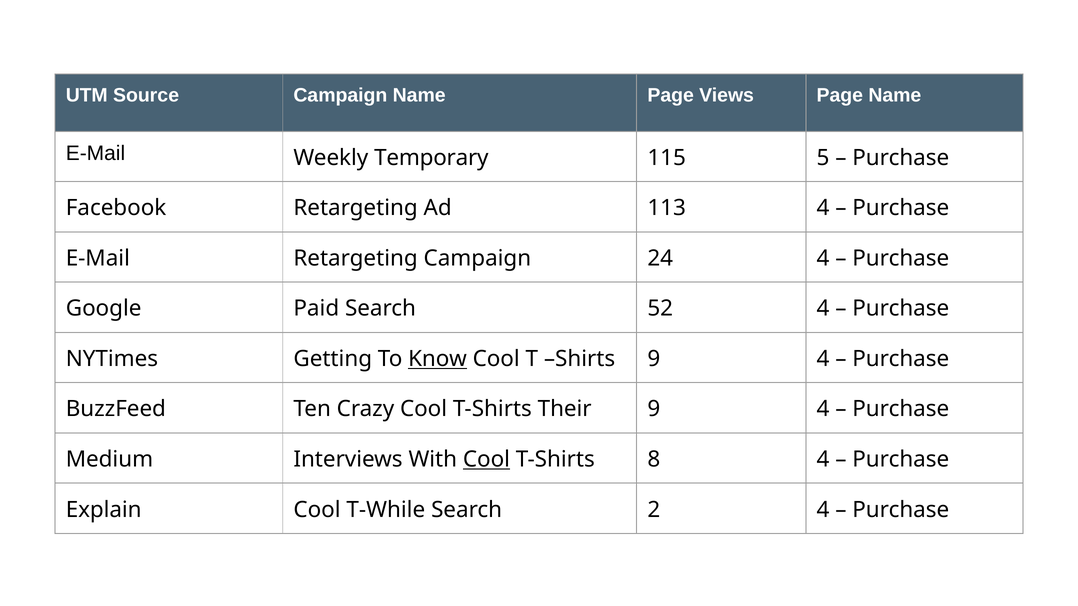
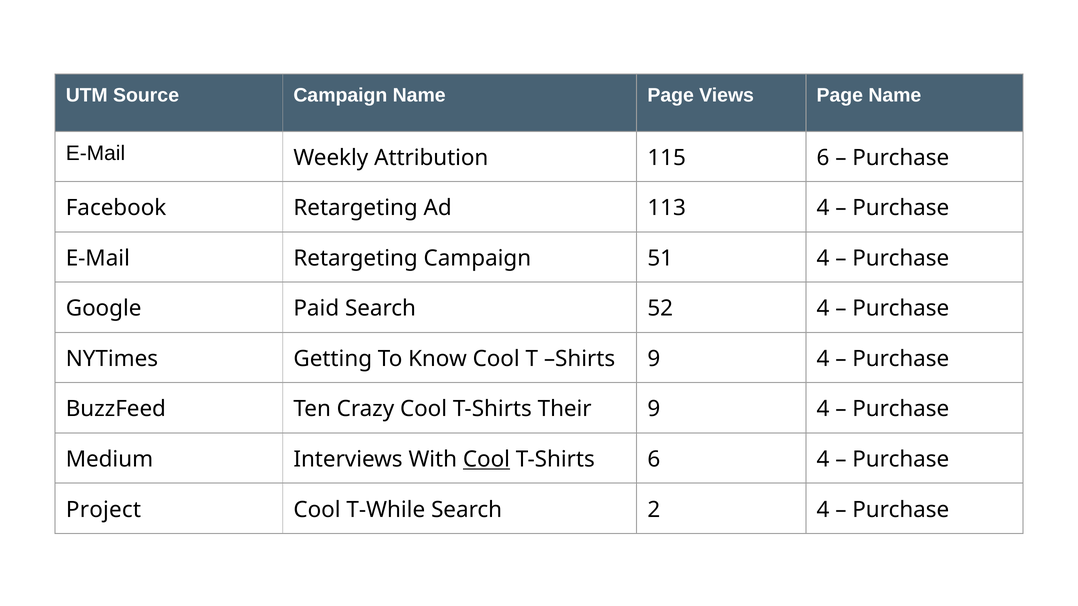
Temporary: Temporary -> Attribution
115 5: 5 -> 6
24: 24 -> 51
Know underline: present -> none
T-Shirts 8: 8 -> 6
Explain: Explain -> Project
